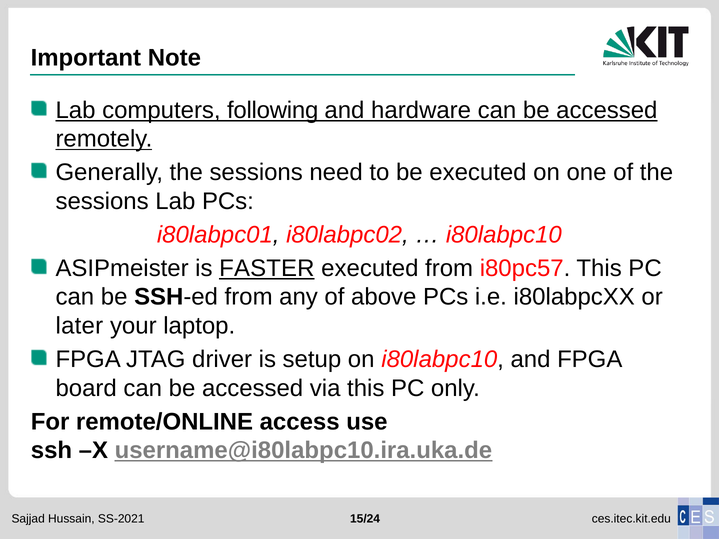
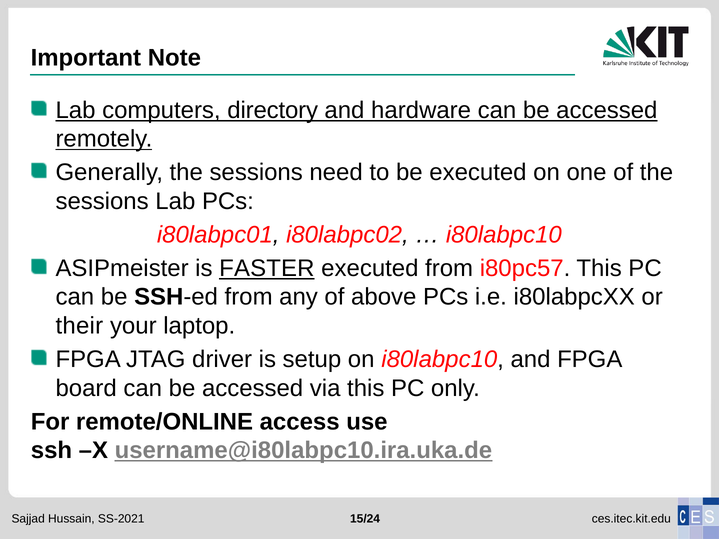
following: following -> directory
later: later -> their
